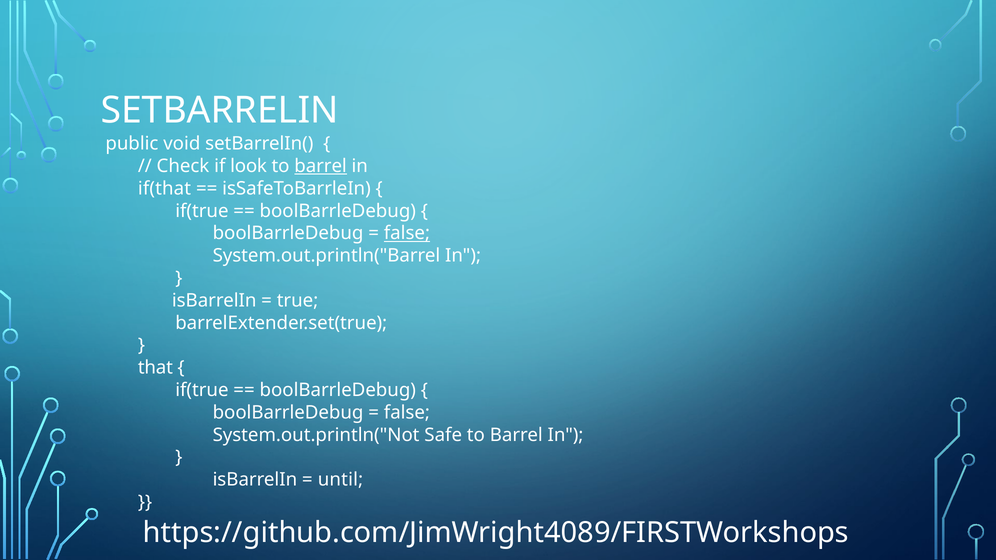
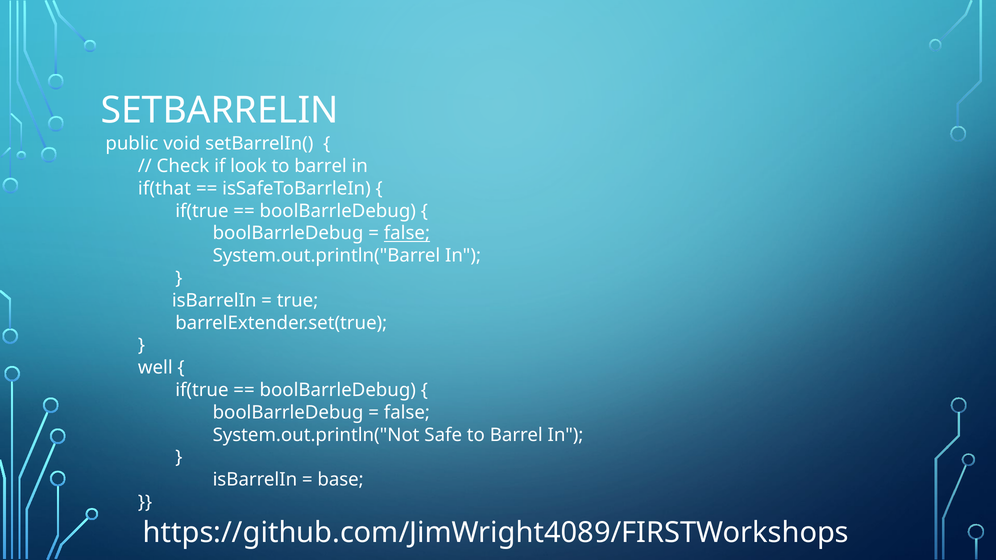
barrel at (321, 166) underline: present -> none
that: that -> well
until: until -> base
